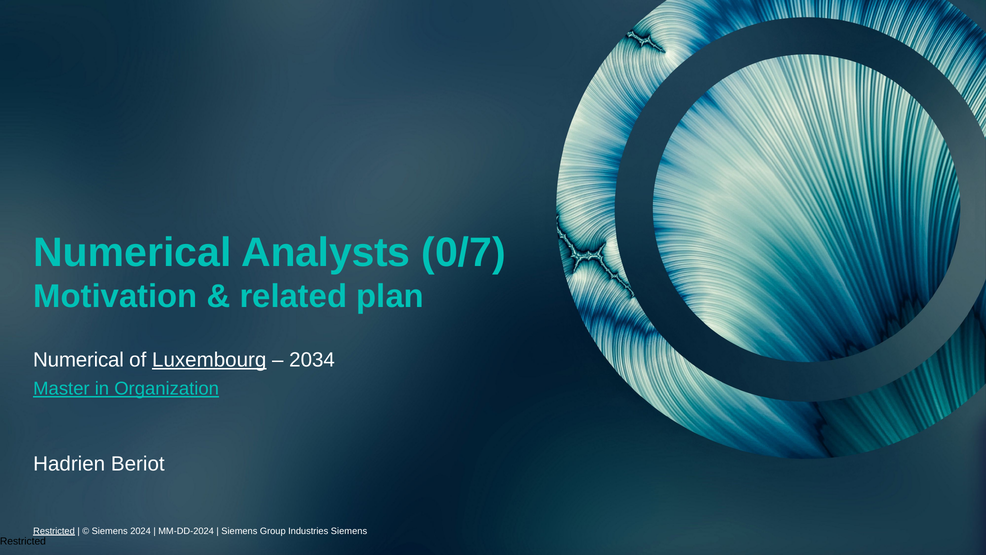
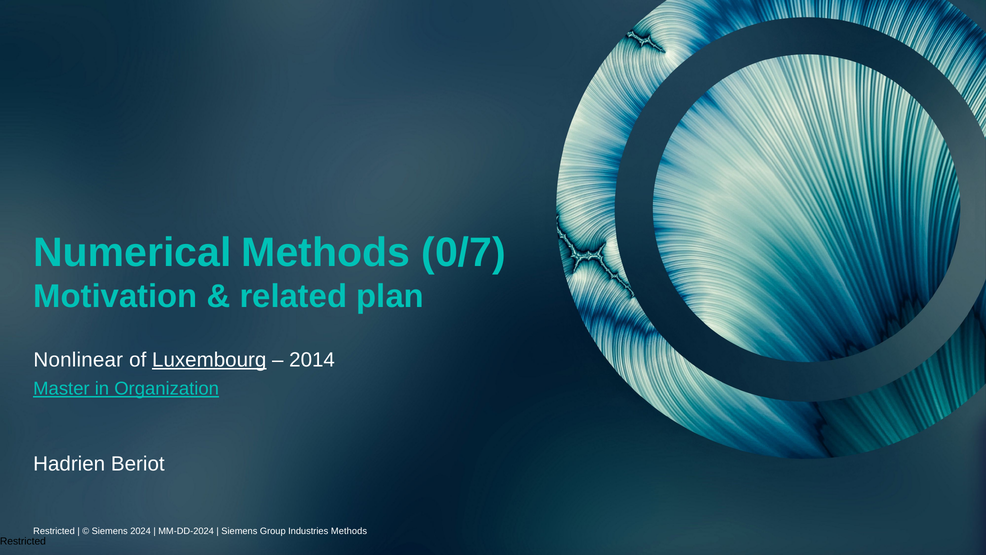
Numerical Analysts: Analysts -> Methods
Numerical at (78, 360): Numerical -> Nonlinear
2034: 2034 -> 2014
Restricted at (54, 531) underline: present -> none
Industries Siemens: Siemens -> Methods
